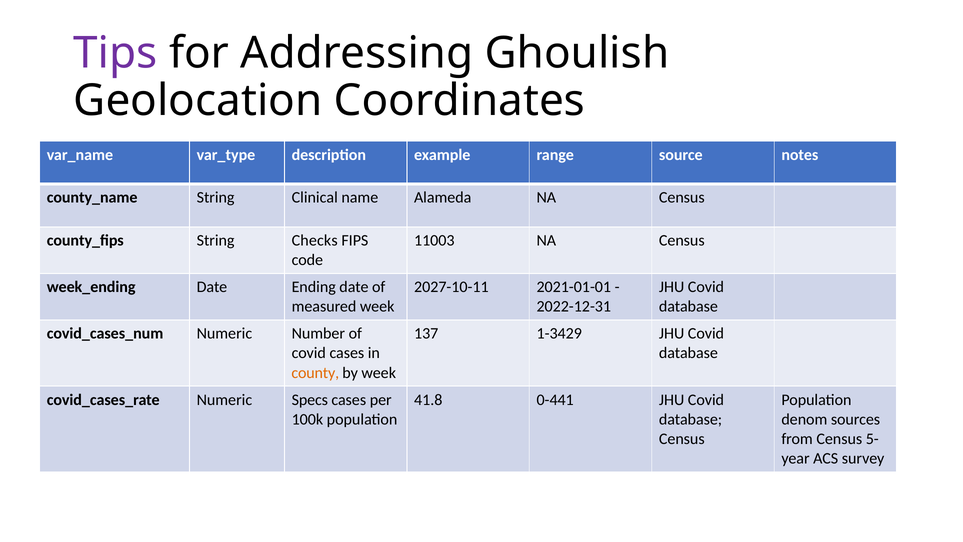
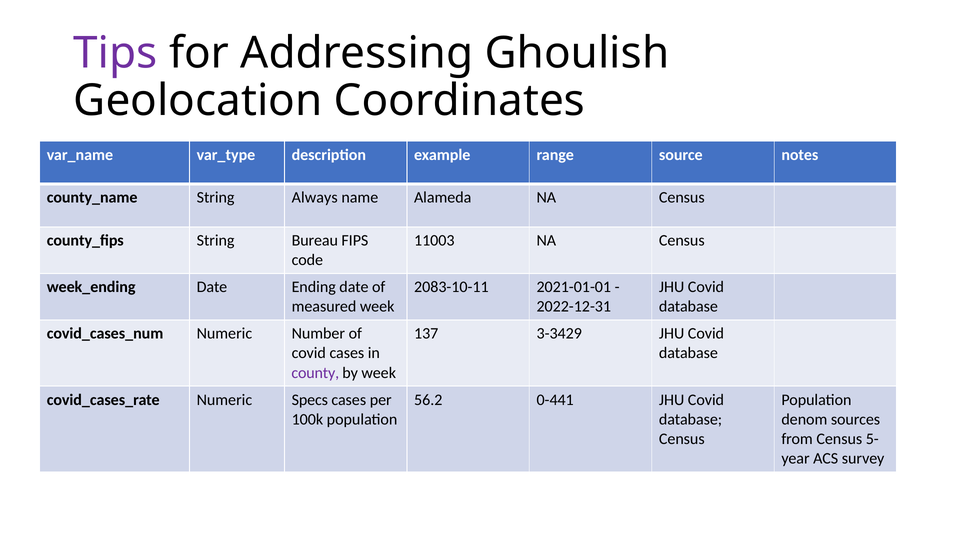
Clinical: Clinical -> Always
Checks: Checks -> Bureau
2027-10-11: 2027-10-11 -> 2083-10-11
1-3429: 1-3429 -> 3-3429
county colour: orange -> purple
41.8: 41.8 -> 56.2
